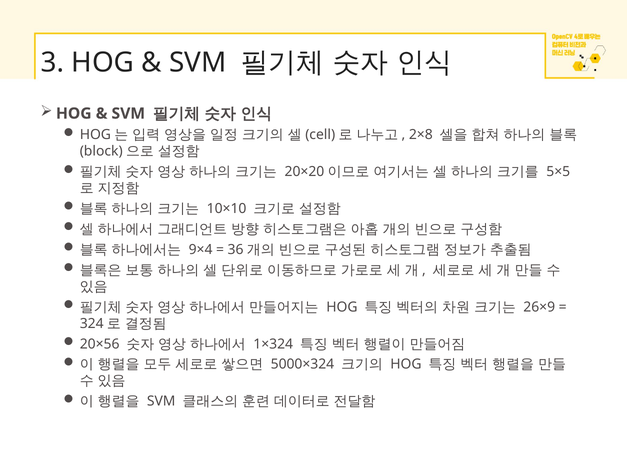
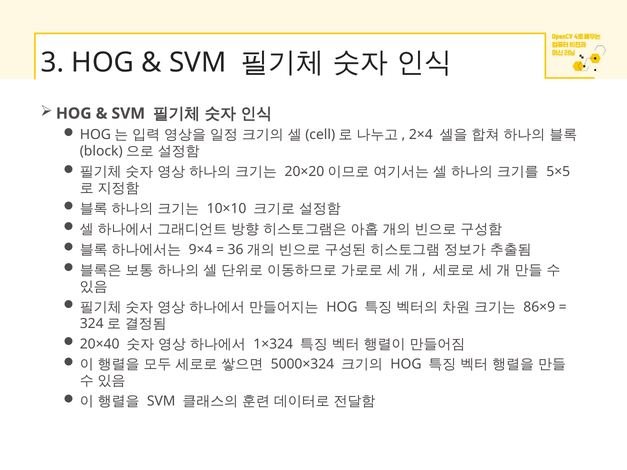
2×8: 2×8 -> 2×4
26×9: 26×9 -> 86×9
20×56: 20×56 -> 20×40
